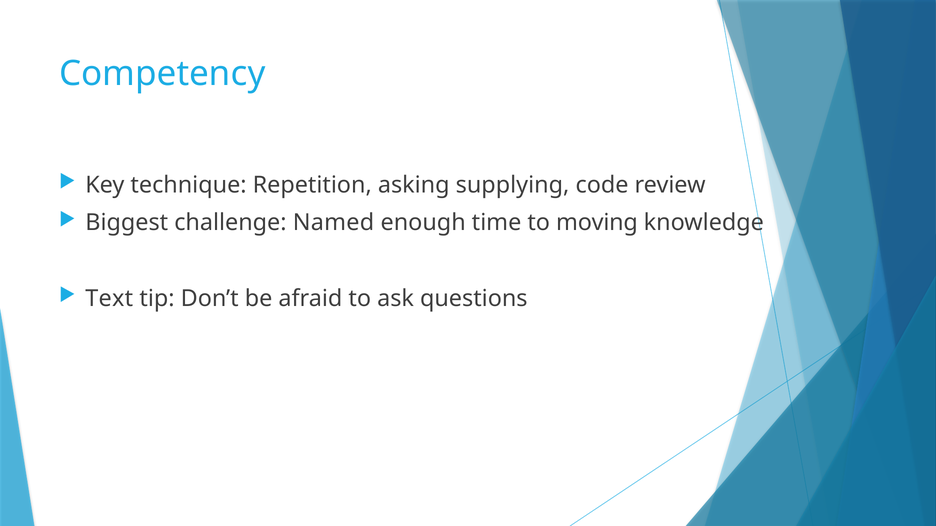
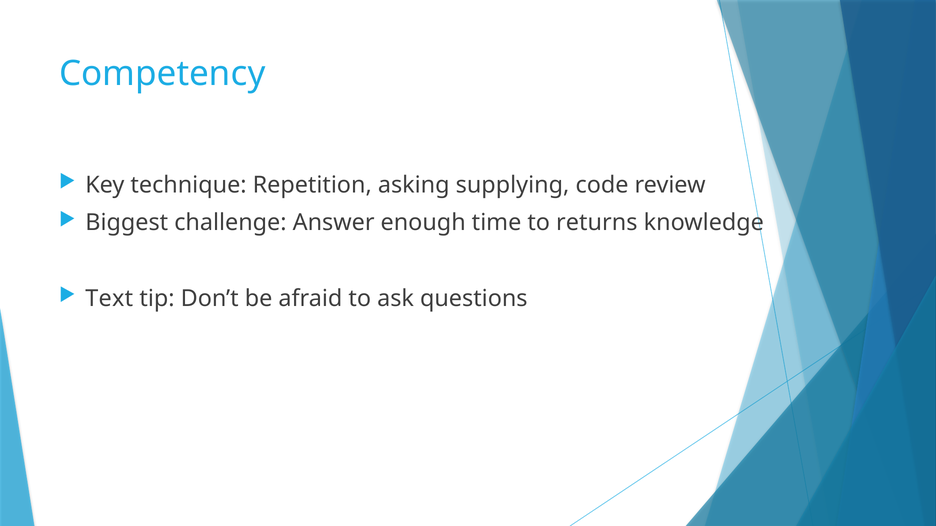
Named: Named -> Answer
moving: moving -> returns
